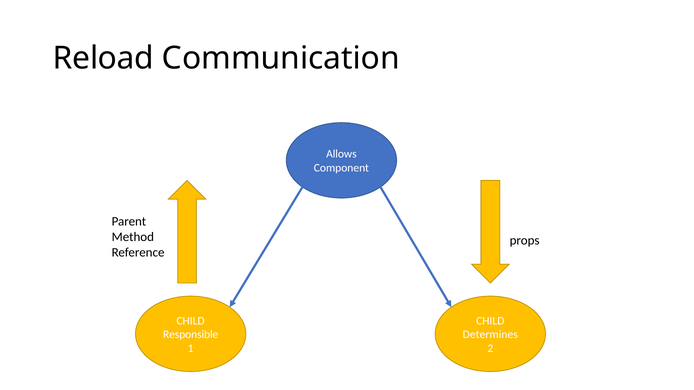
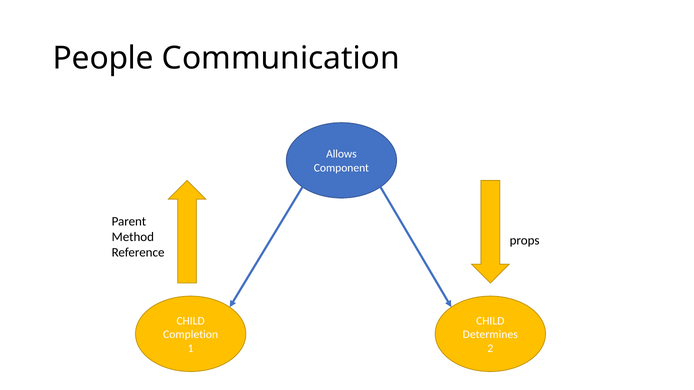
Reload: Reload -> People
Responsible: Responsible -> Completion
